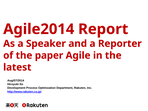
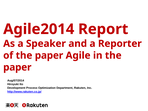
latest at (17, 67): latest -> paper
